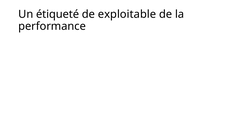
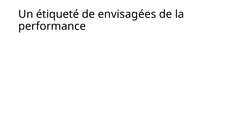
exploitable: exploitable -> envisagées
